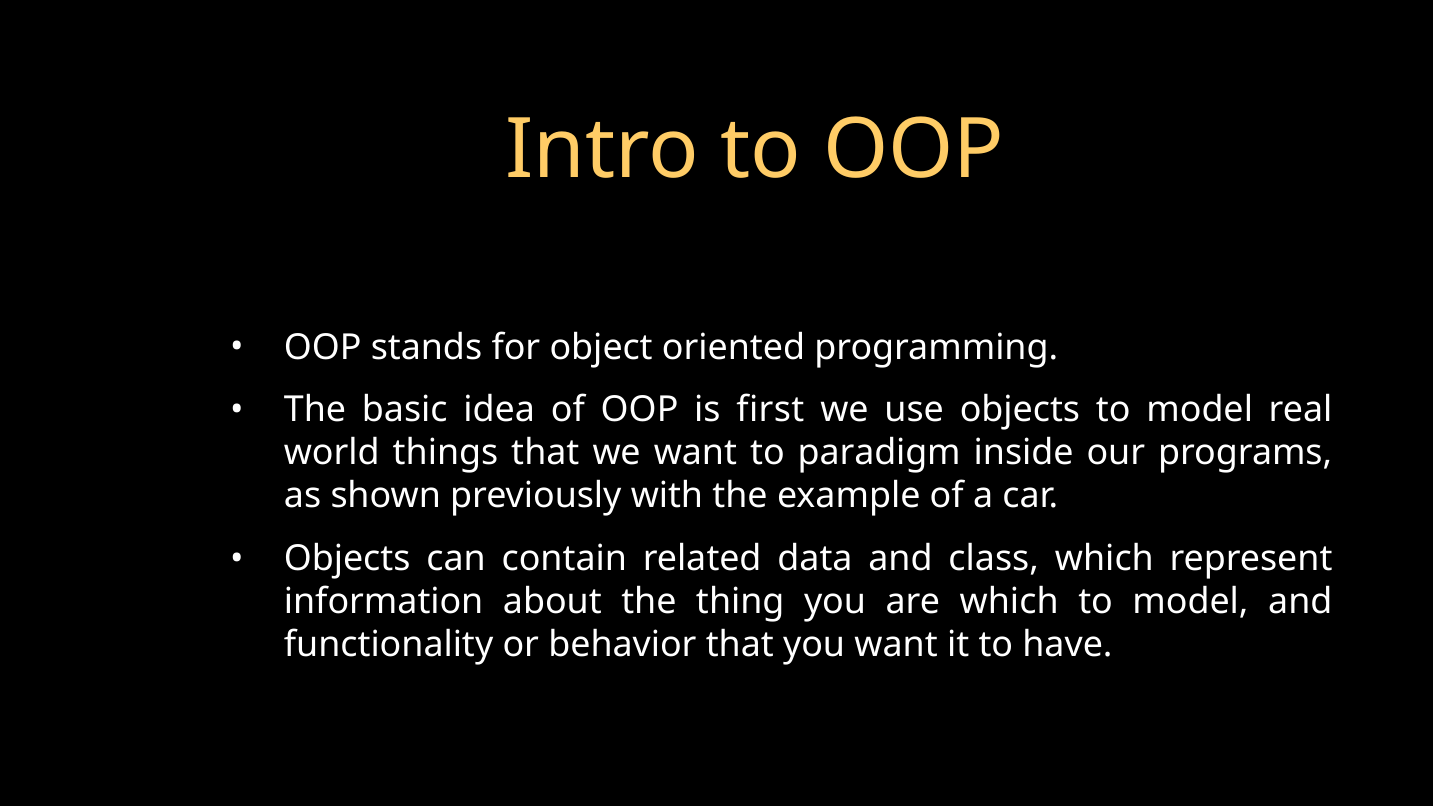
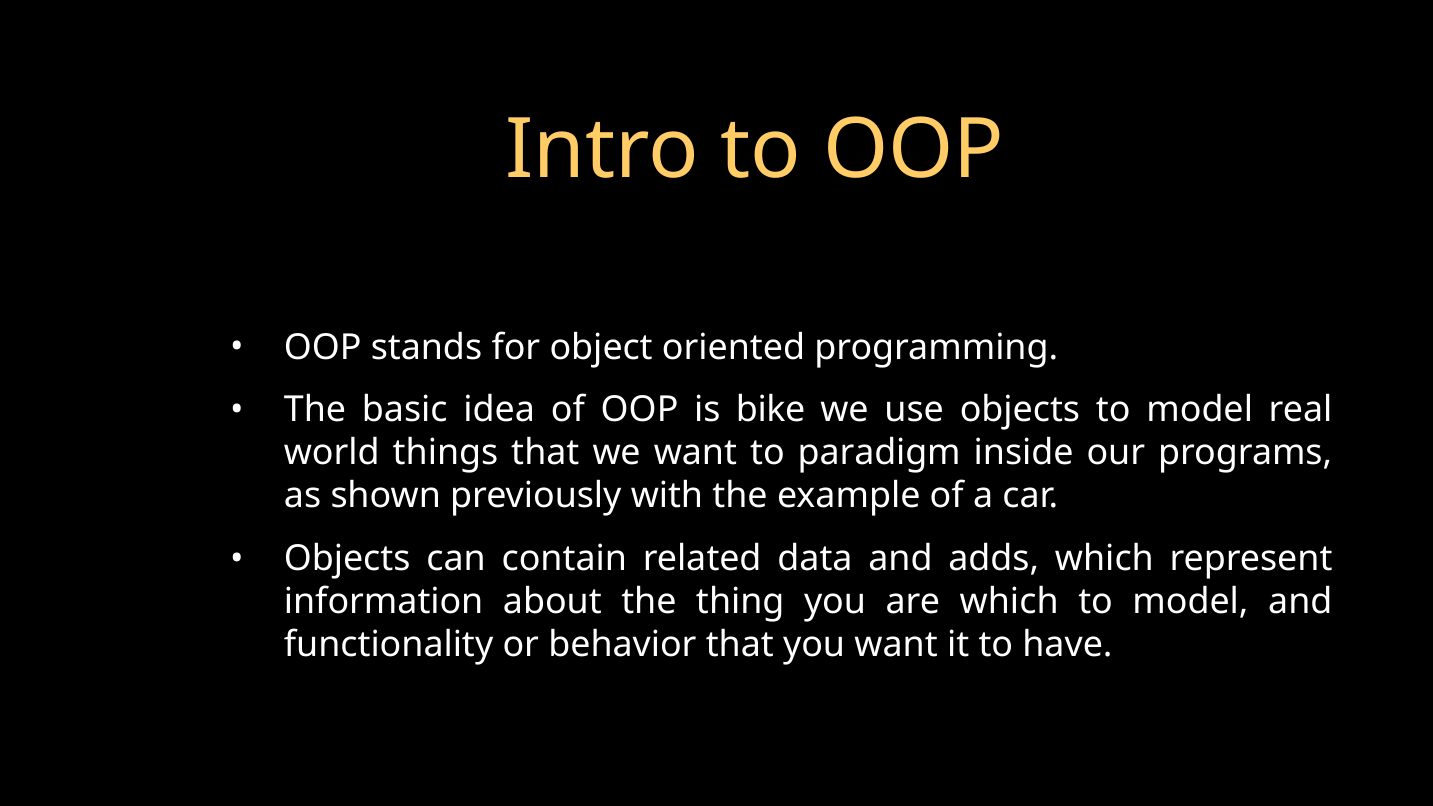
first: first -> bike
class: class -> adds
